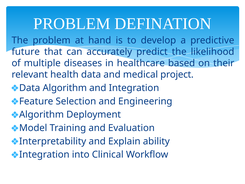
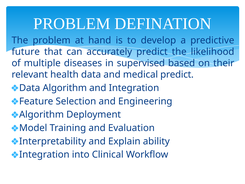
healthcare: healthcare -> supervised
medical project: project -> predict
